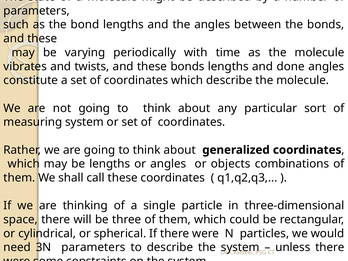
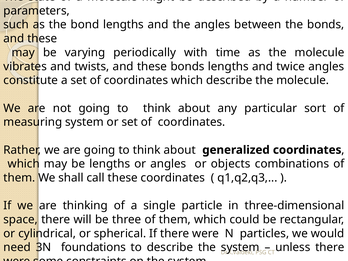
done: done -> twice
3N parameters: parameters -> foundations
